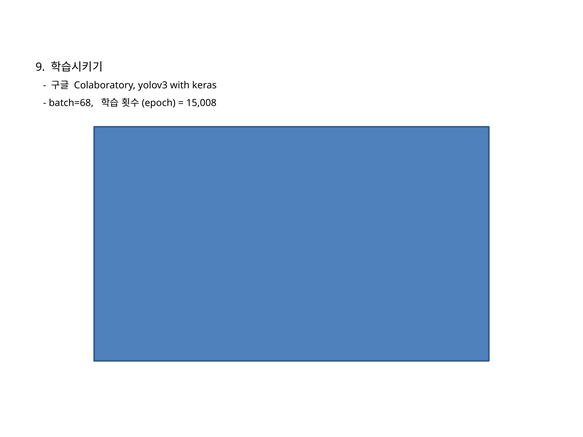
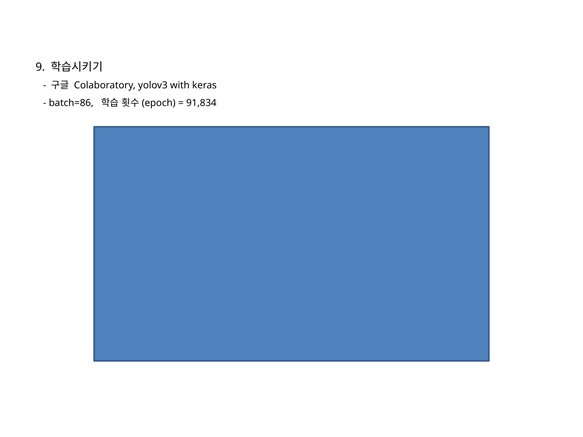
batch=68: batch=68 -> batch=86
15,008: 15,008 -> 91,834
